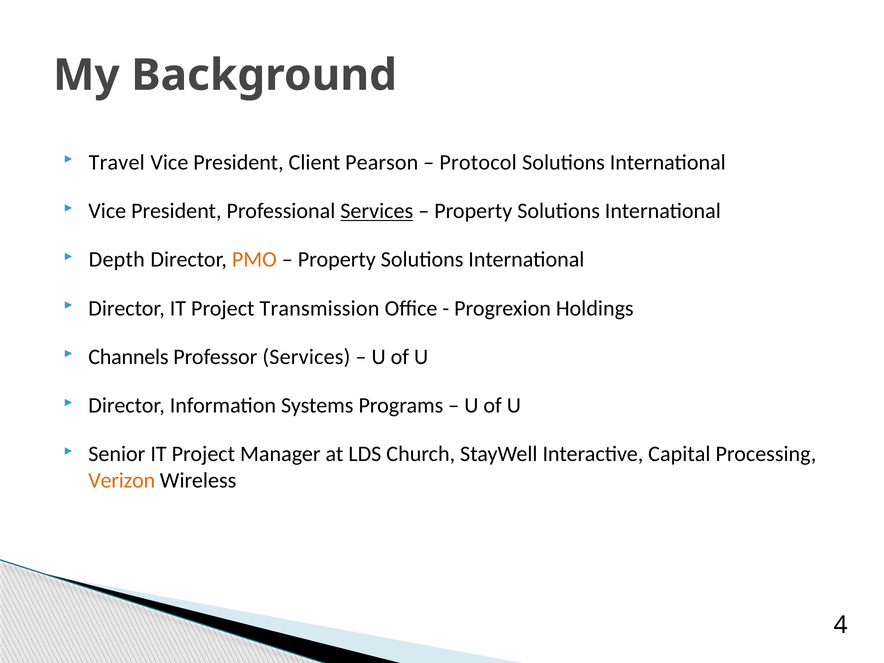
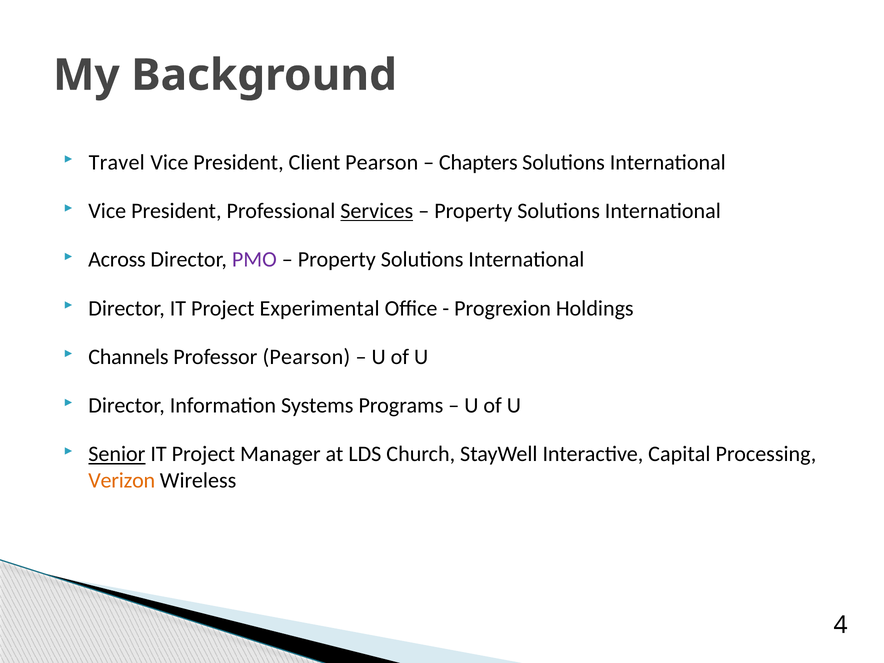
Protocol: Protocol -> Chapters
Depth: Depth -> Across
PMO colour: orange -> purple
Transmission: Transmission -> Experimental
Professor Services: Services -> Pearson
Senior underline: none -> present
